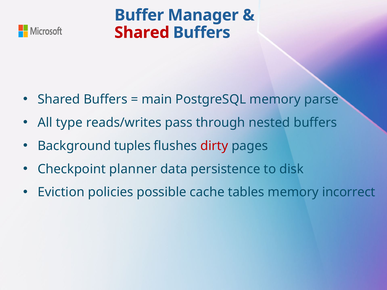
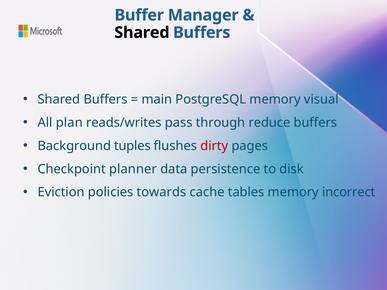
Shared at (142, 33) colour: red -> black
parse: parse -> visual
type: type -> plan
nested: nested -> reduce
possible: possible -> towards
